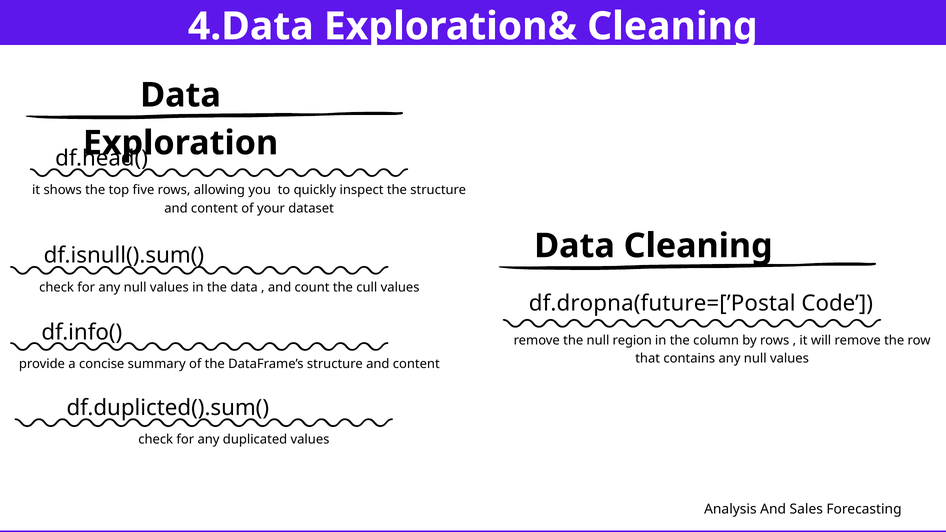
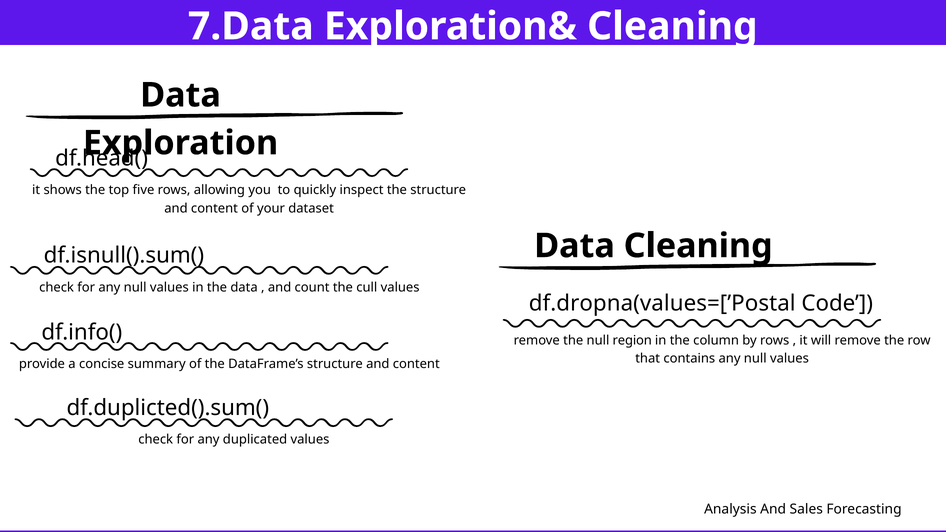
4.Data: 4.Data -> 7.Data
df.dropna(future=[’Postal: df.dropna(future=[’Postal -> df.dropna(values=[’Postal
